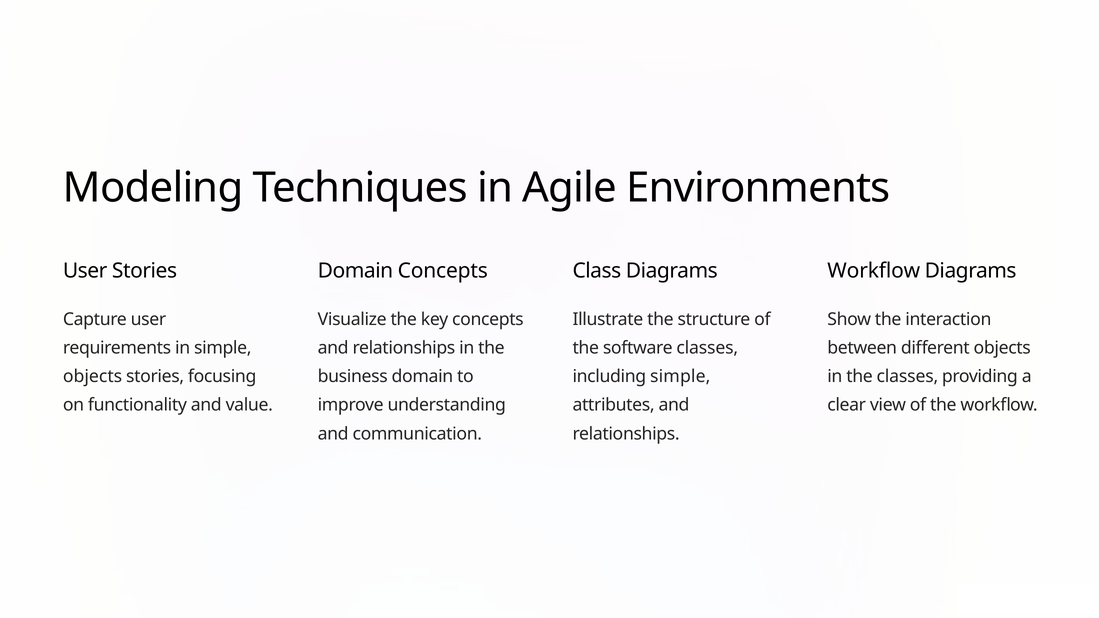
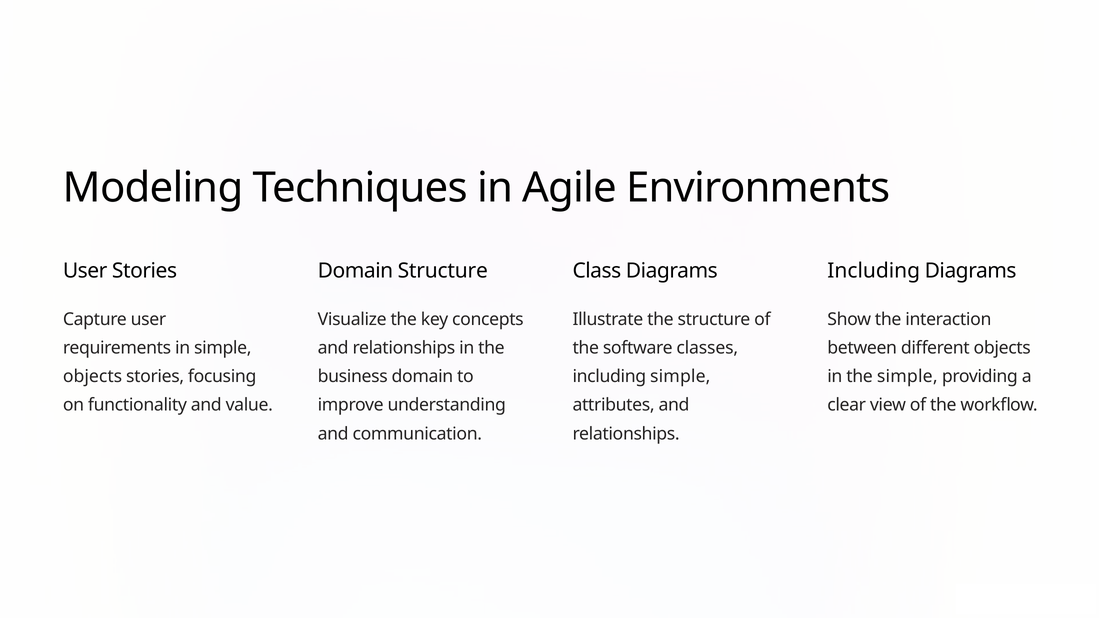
Domain Concepts: Concepts -> Structure
Workflow at (874, 271): Workflow -> Including
the classes: classes -> simple
